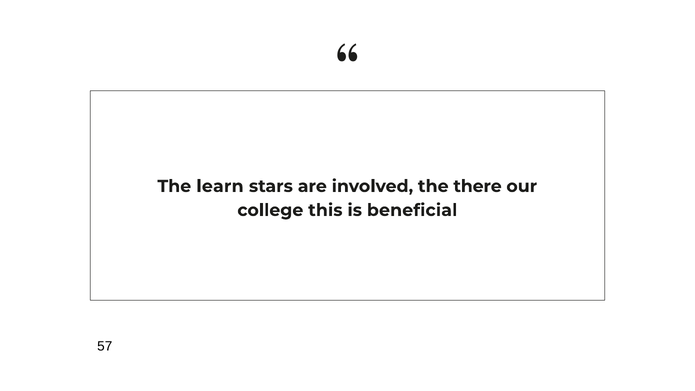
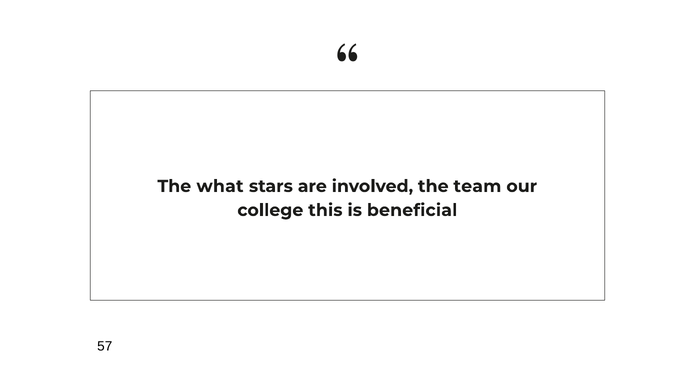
learn: learn -> what
there: there -> team
